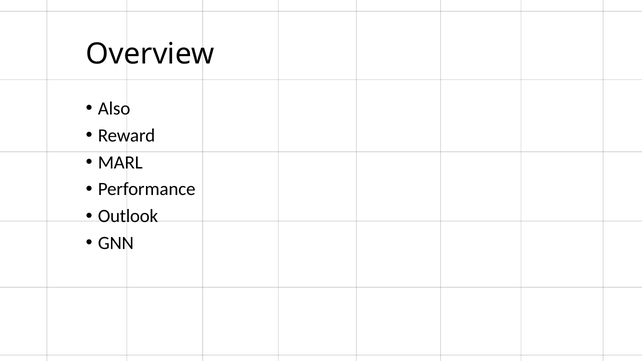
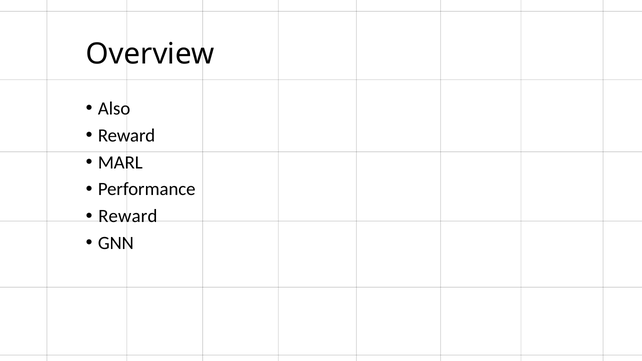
Outlook at (128, 216): Outlook -> Reward
